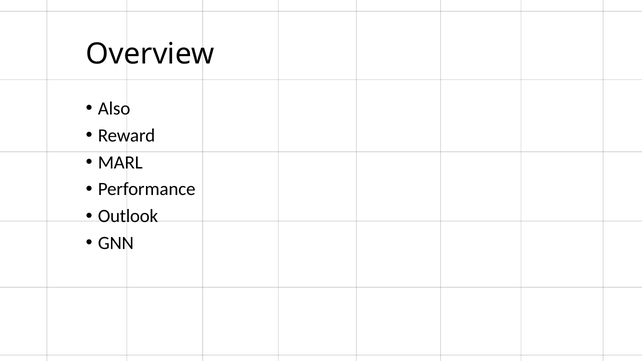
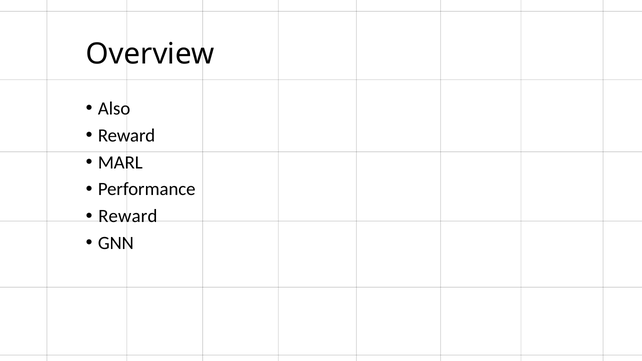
Outlook at (128, 216): Outlook -> Reward
